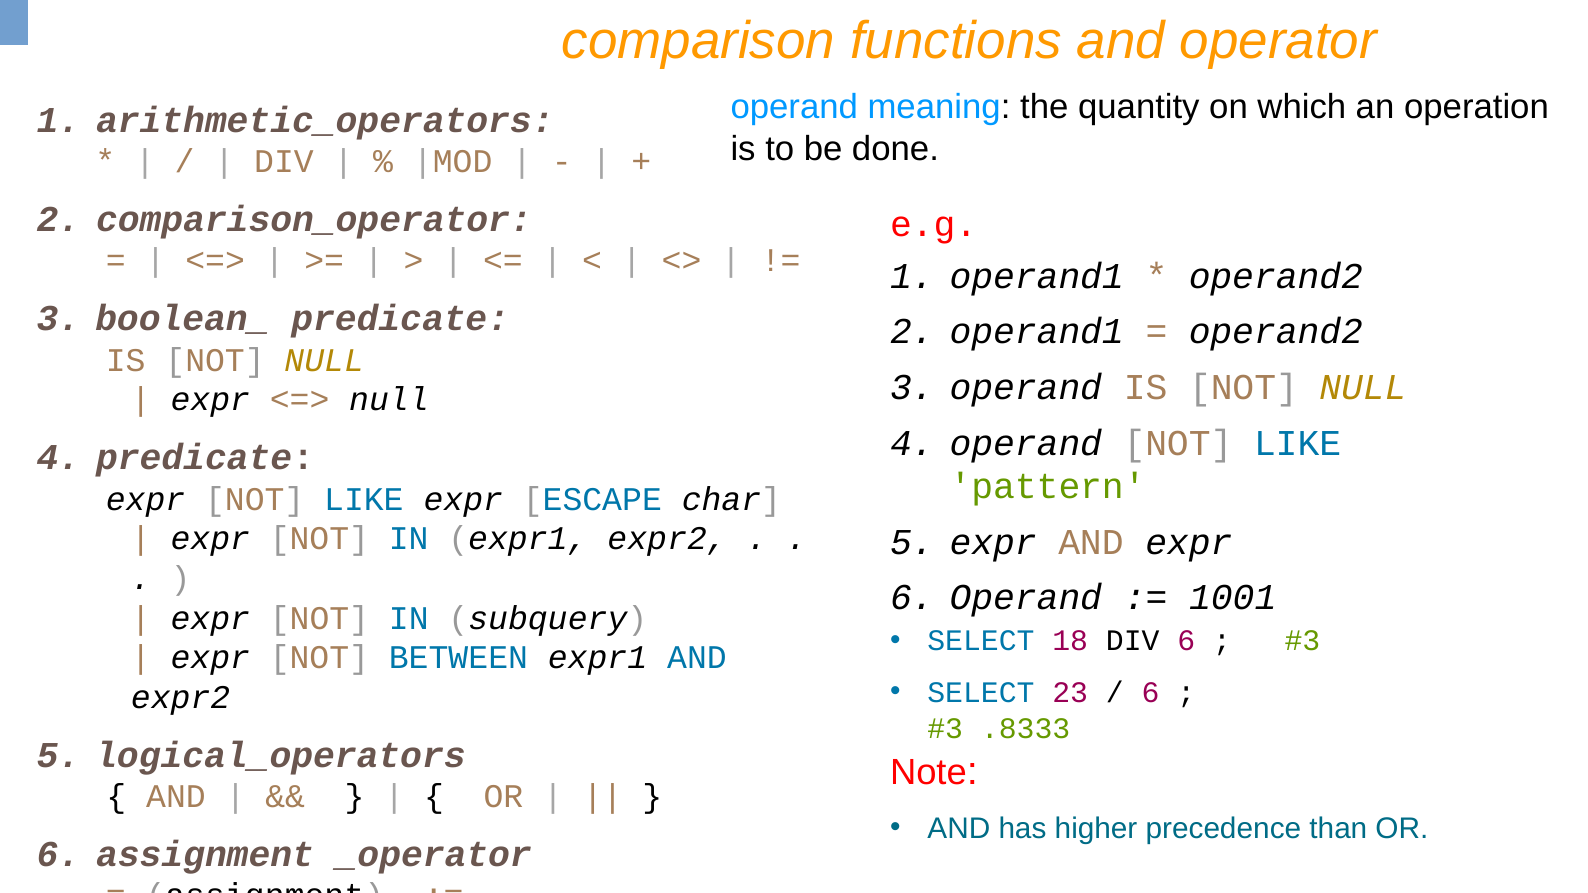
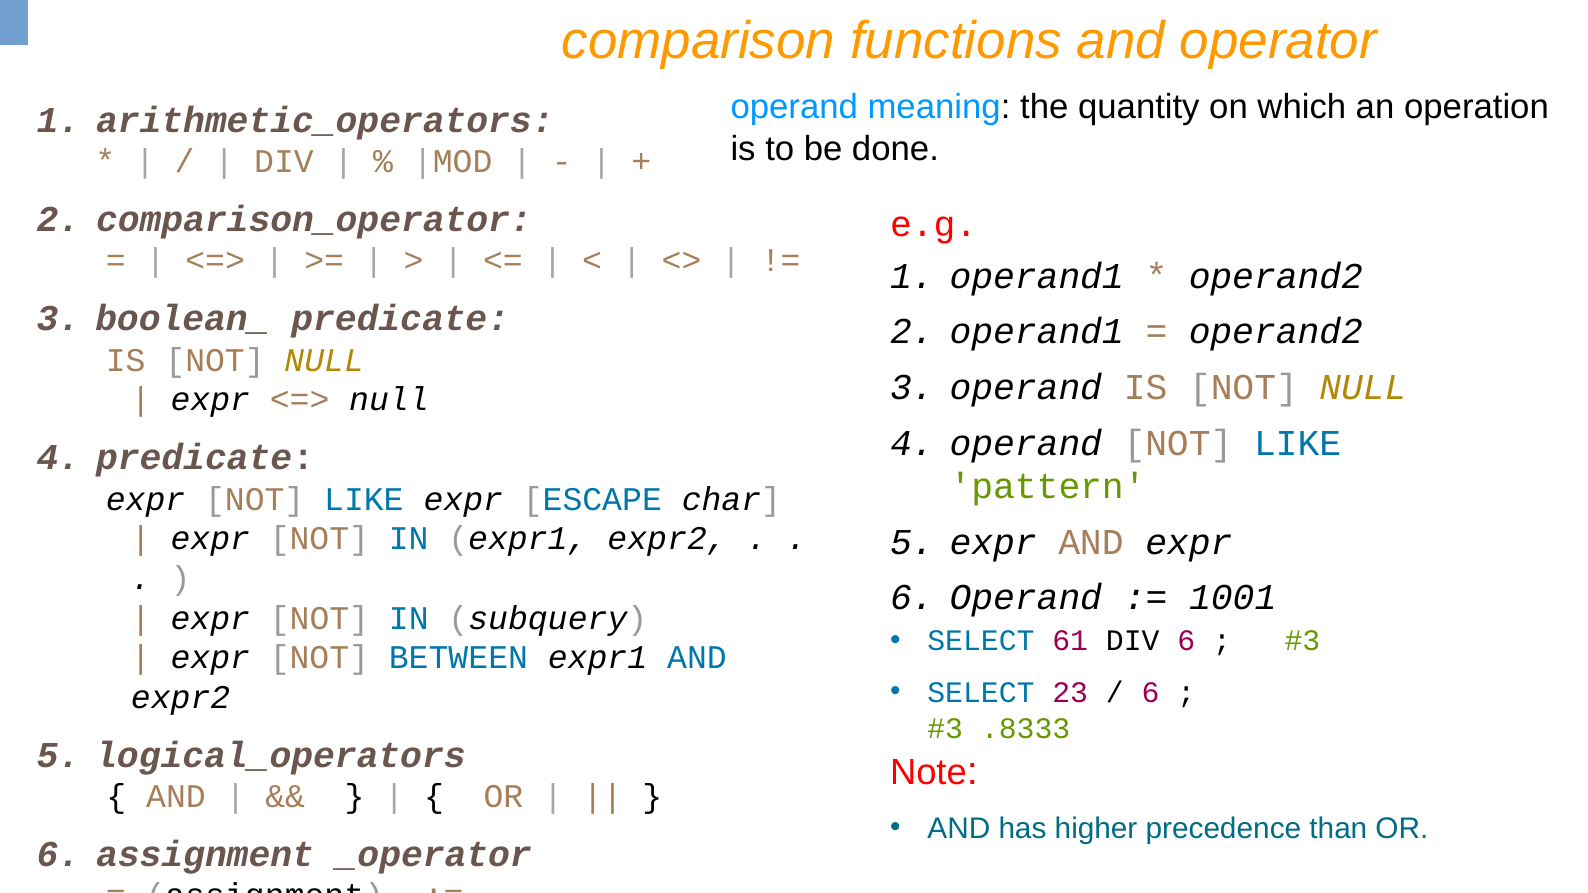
18: 18 -> 61
